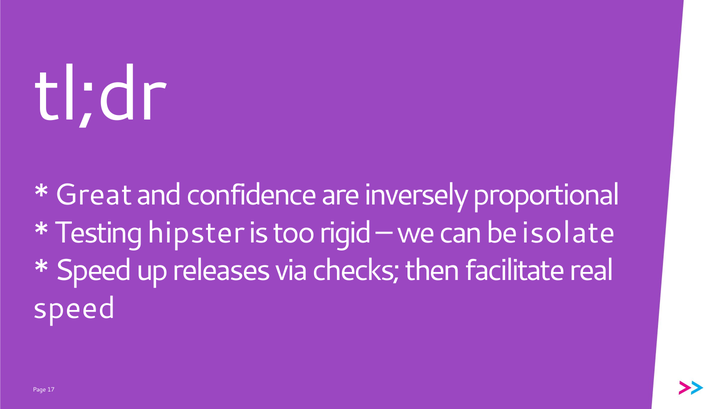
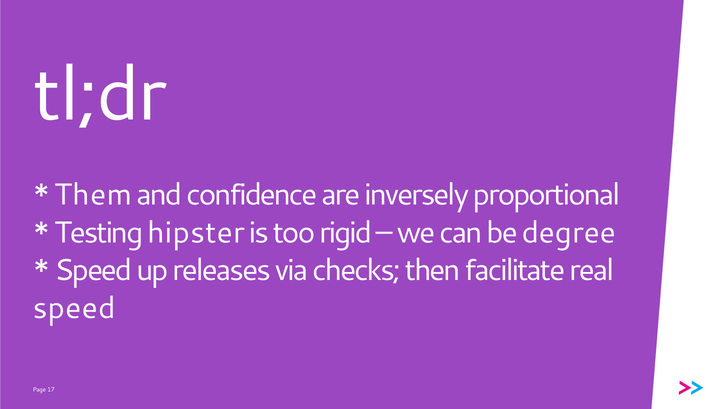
Great: Great -> Them
isolate: isolate -> degree
